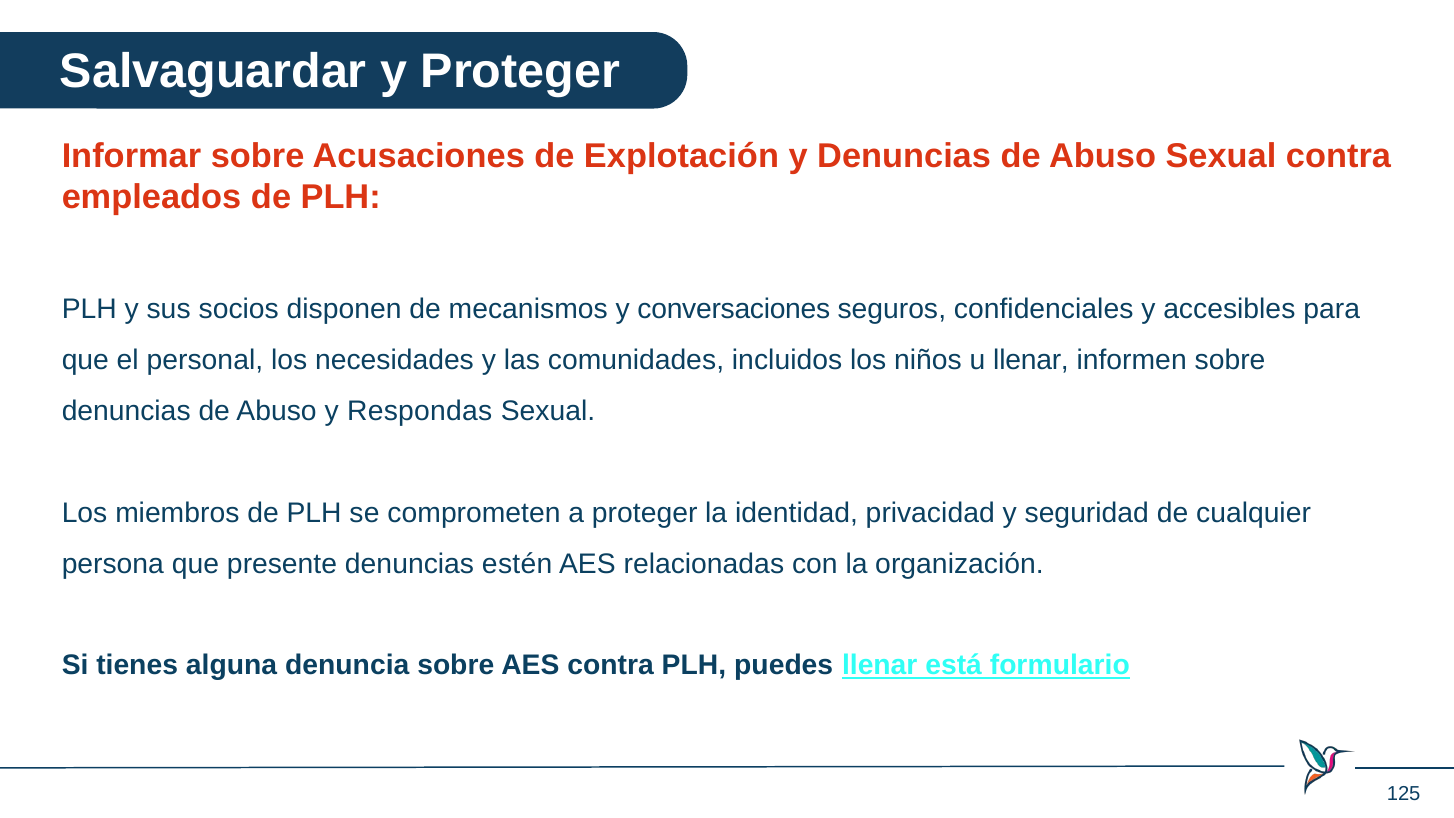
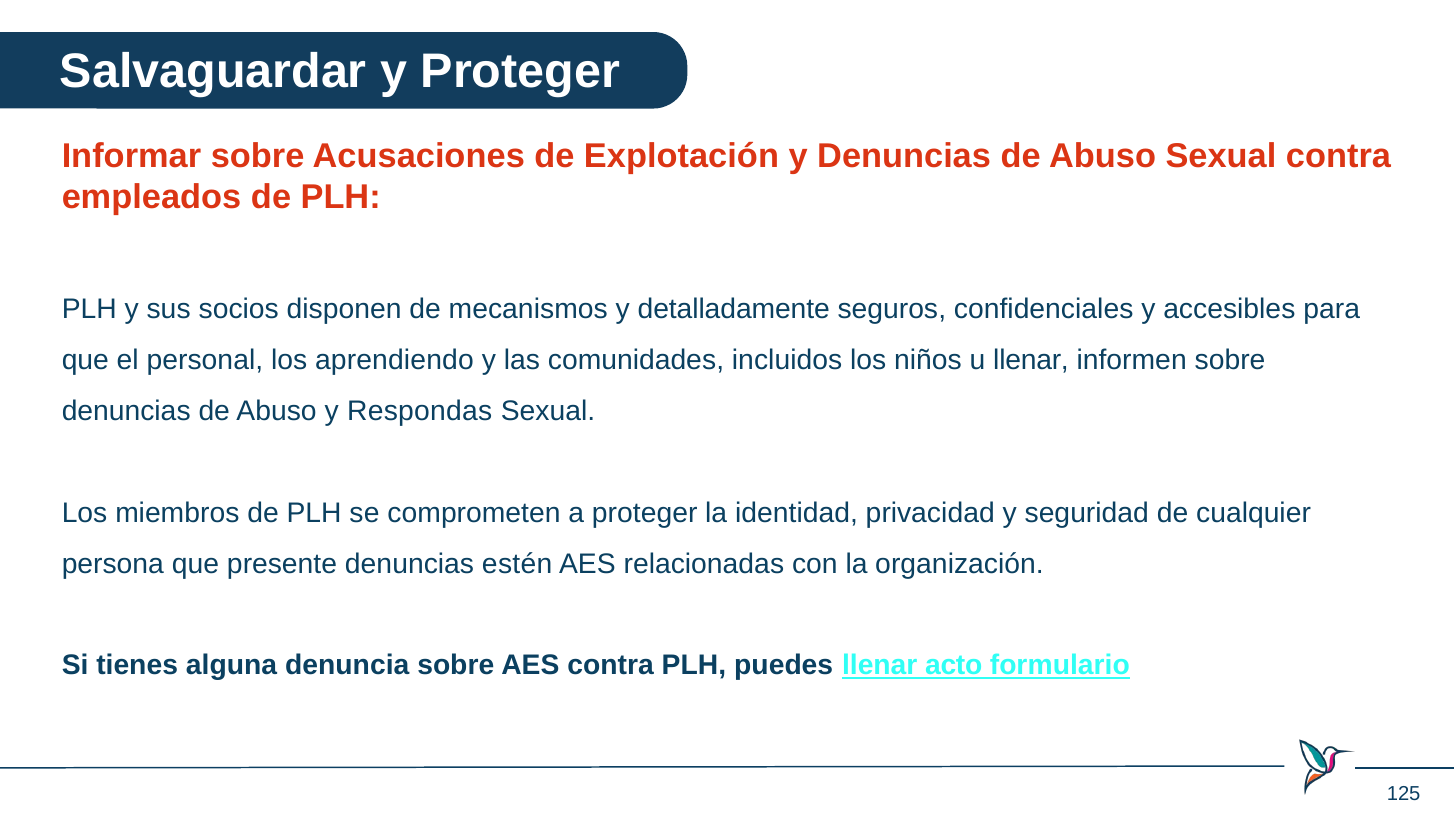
conversaciones: conversaciones -> detalladamente
necesidades: necesidades -> aprendiendo
está: está -> acto
